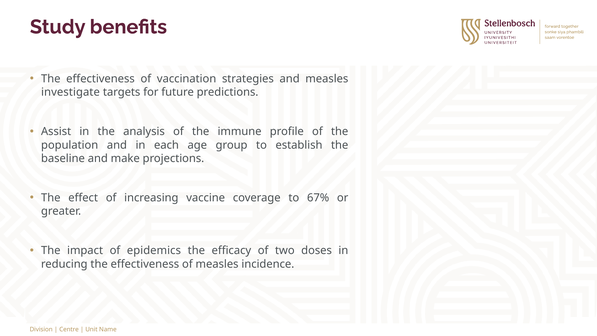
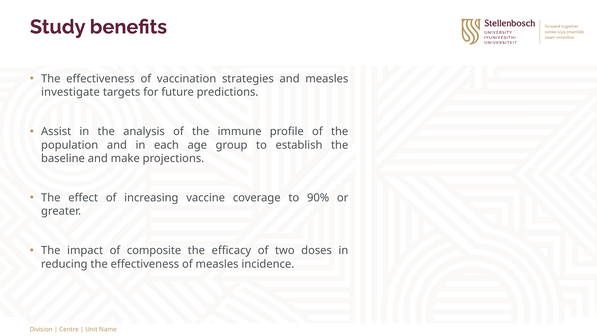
67%: 67% -> 90%
epidemics: epidemics -> composite
